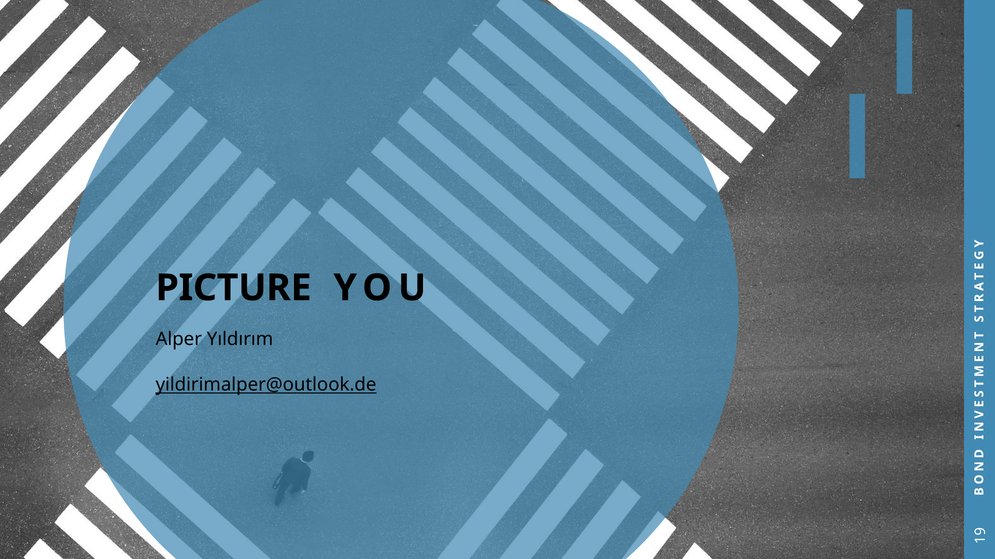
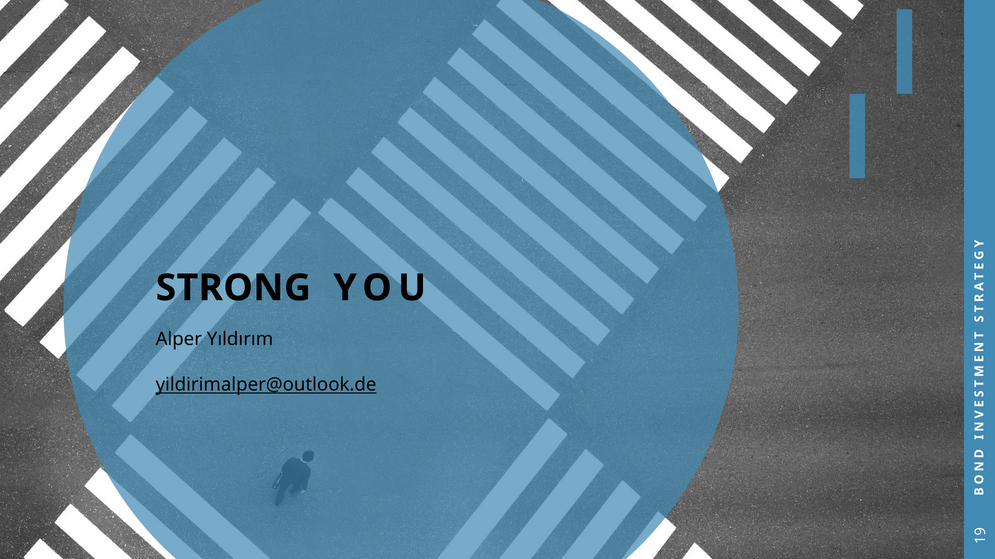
PICTURE: PICTURE -> STRONG
